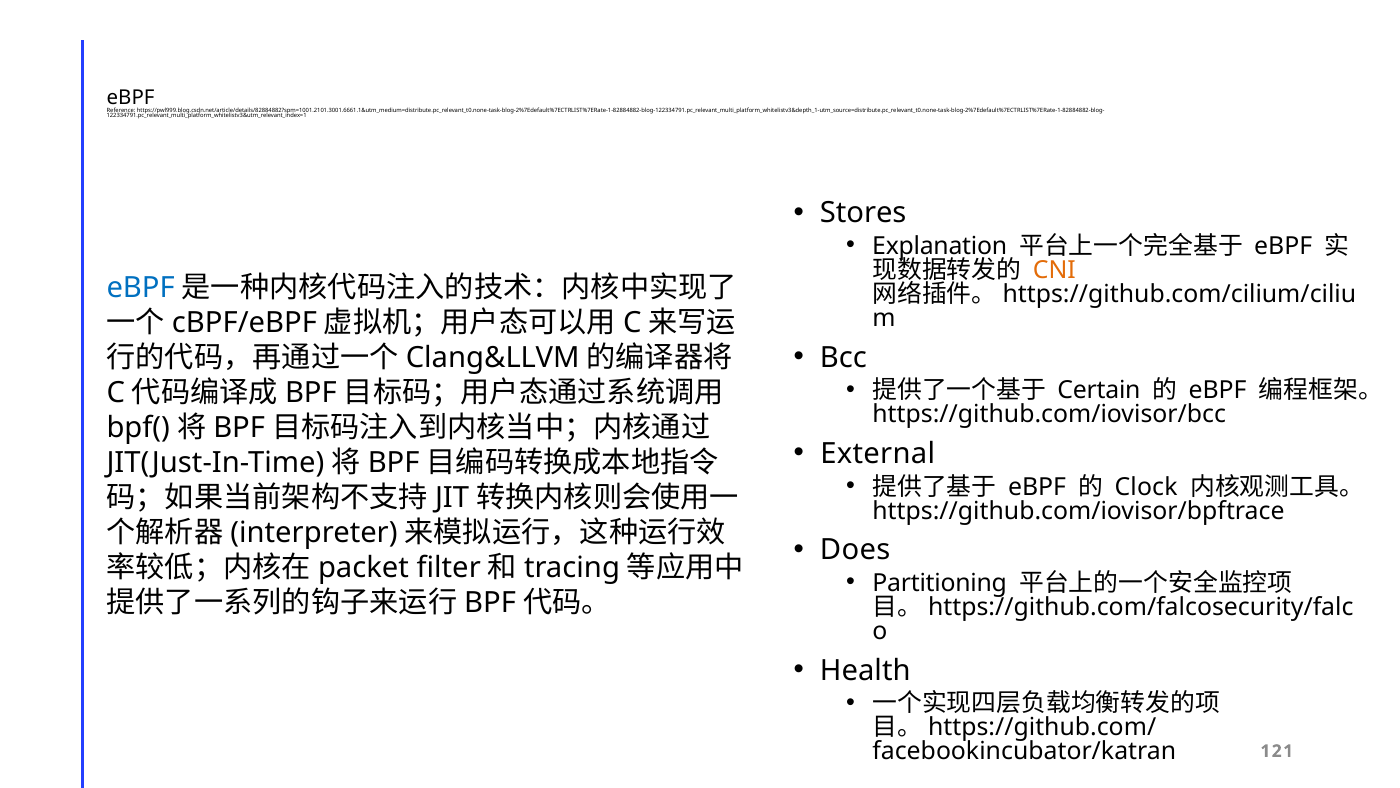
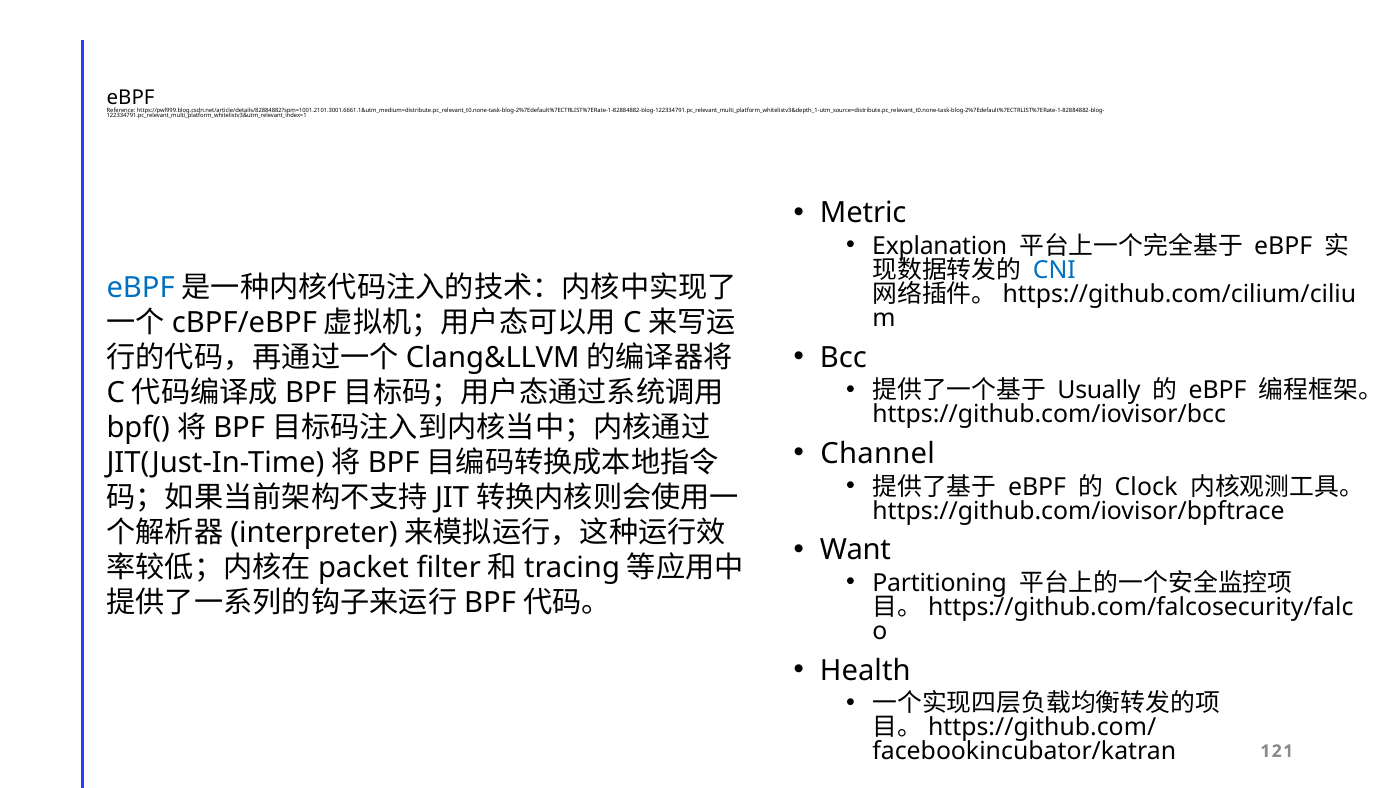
Stores: Stores -> Metric
CNI colour: orange -> blue
Certain: Certain -> Usually
External: External -> Channel
Does: Does -> Want
